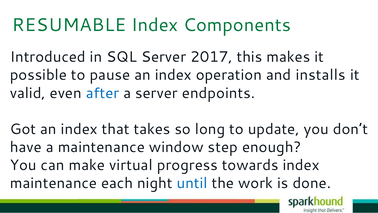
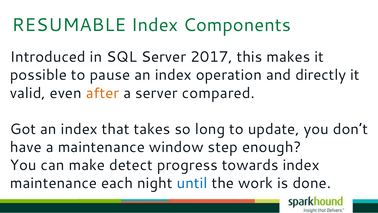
installs: installs -> directly
after colour: blue -> orange
endpoints: endpoints -> compared
virtual: virtual -> detect
